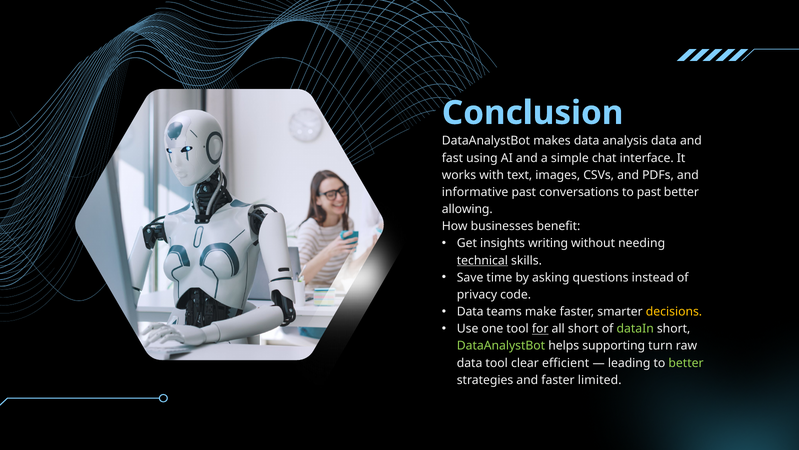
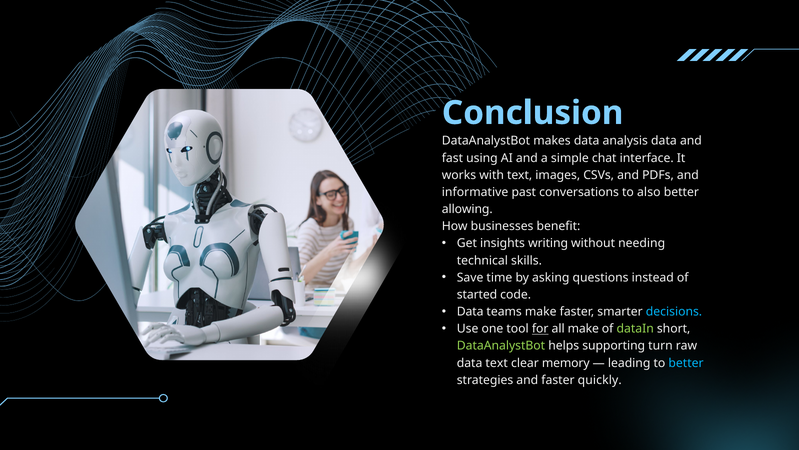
to past: past -> also
technical underline: present -> none
privacy: privacy -> started
decisions colour: yellow -> light blue
all short: short -> make
data tool: tool -> text
efficient: efficient -> memory
better at (686, 363) colour: light green -> light blue
limited: limited -> quickly
